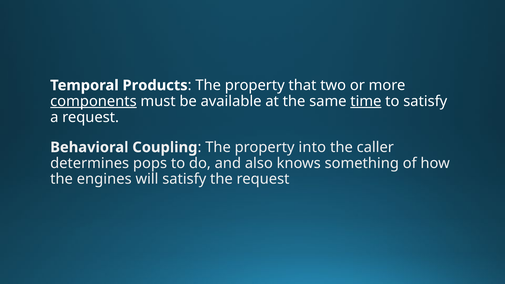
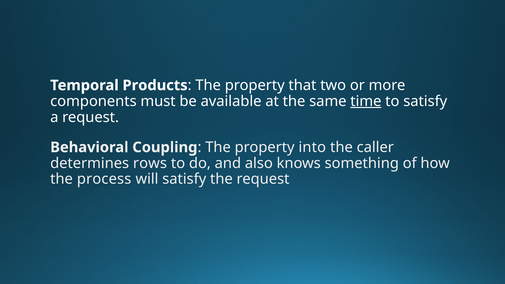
components underline: present -> none
pops: pops -> rows
engines: engines -> process
